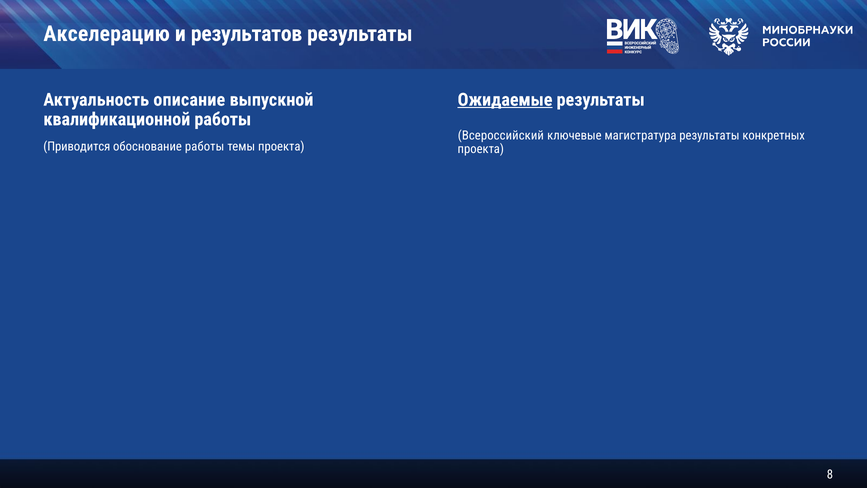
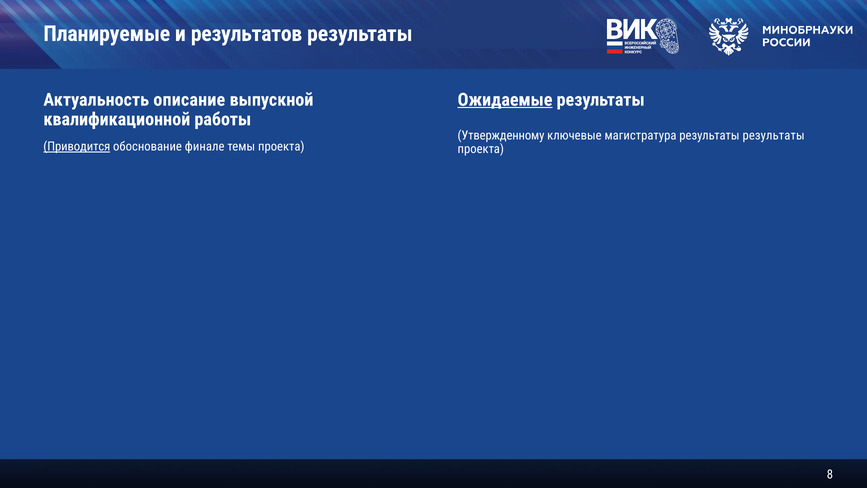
Акселерацию: Акселерацию -> Планируемые
Всероссийский: Всероссийский -> Утвержденному
результаты конкретных: конкретных -> результаты
Приводится underline: none -> present
обоснование работы: работы -> финале
